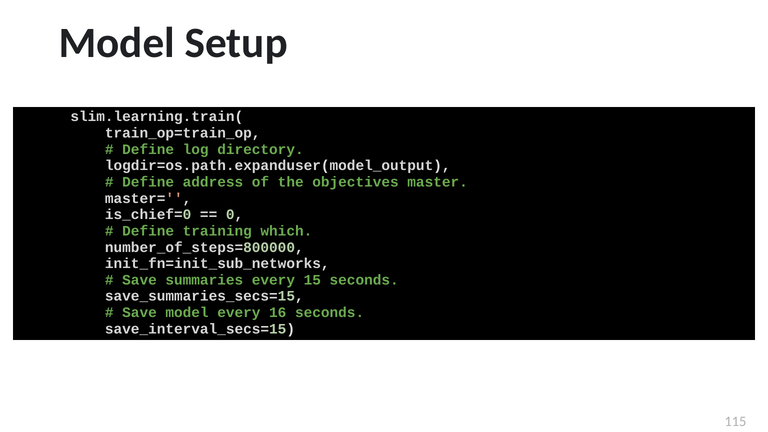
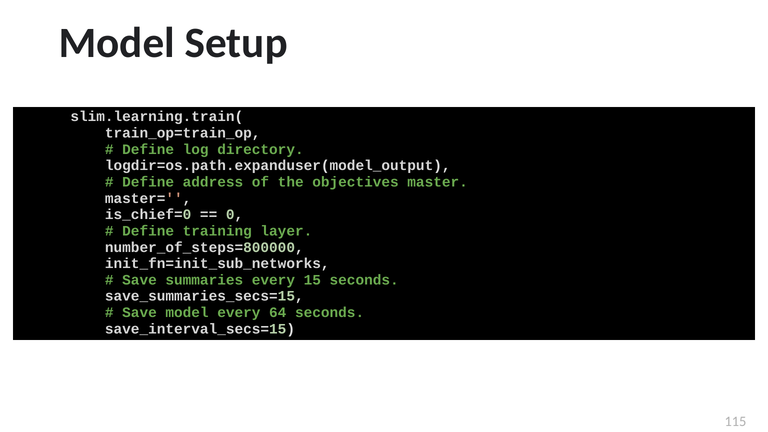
which: which -> layer
16: 16 -> 64
